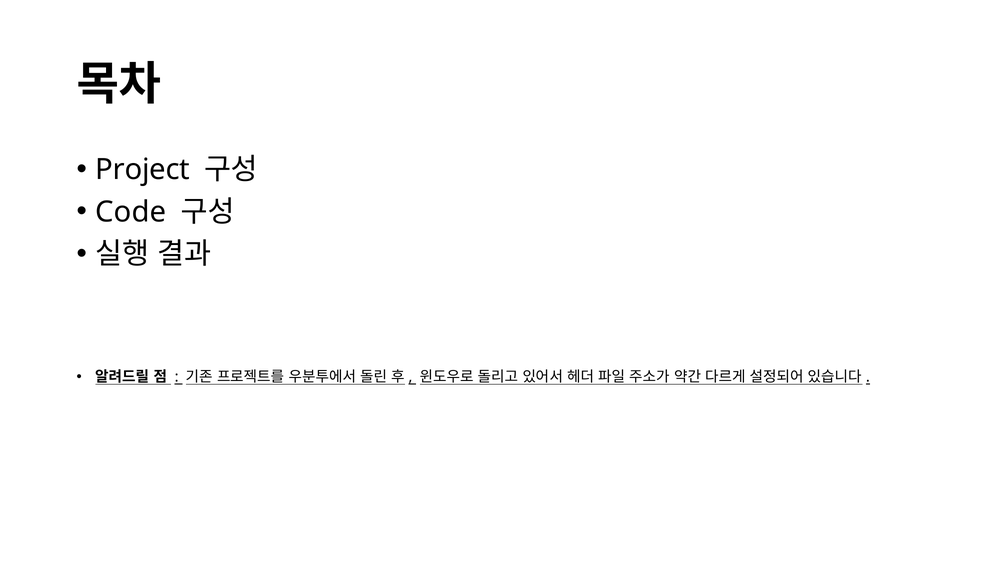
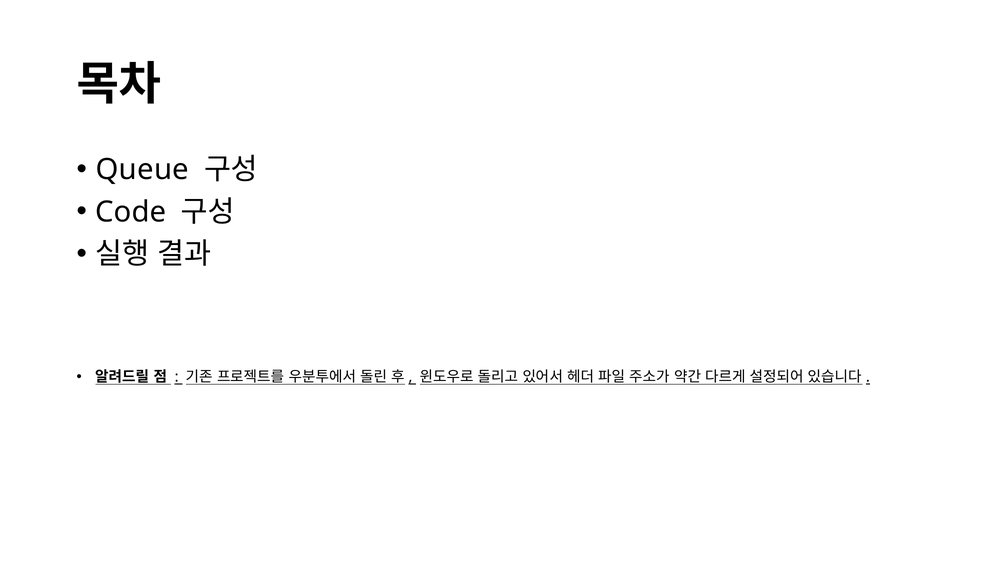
Project: Project -> Queue
